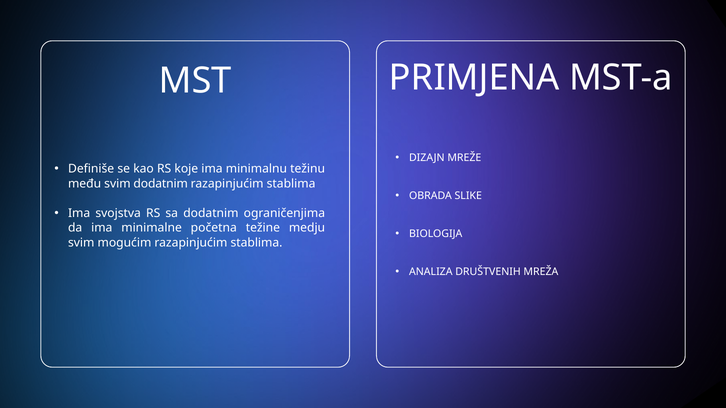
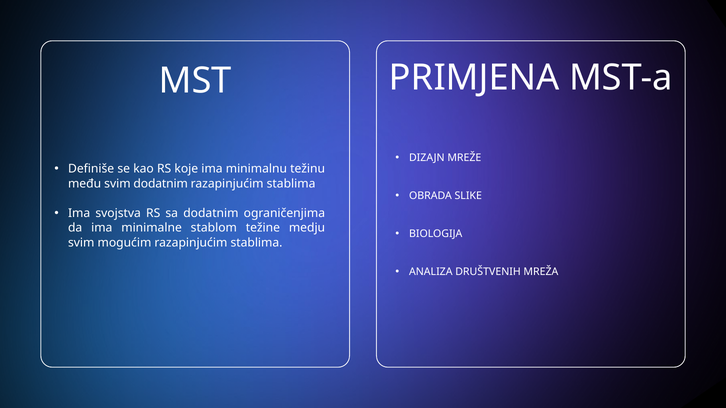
početna: početna -> stablom
